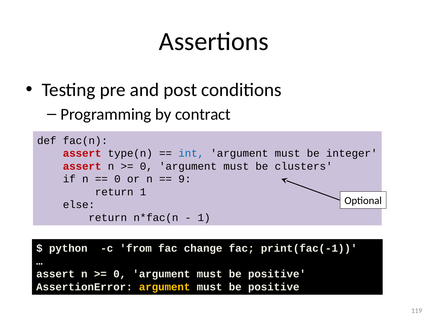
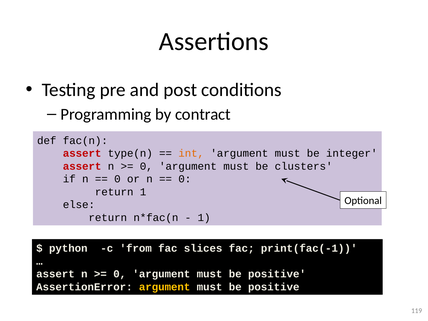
int colour: blue -> orange
9 at (185, 179): 9 -> 0
change: change -> slices
